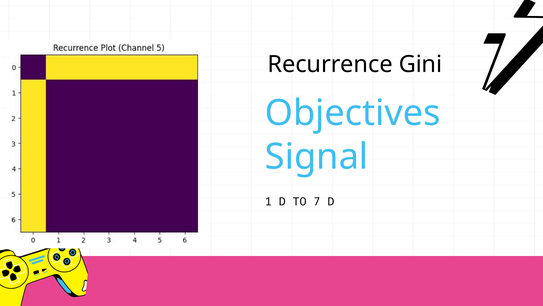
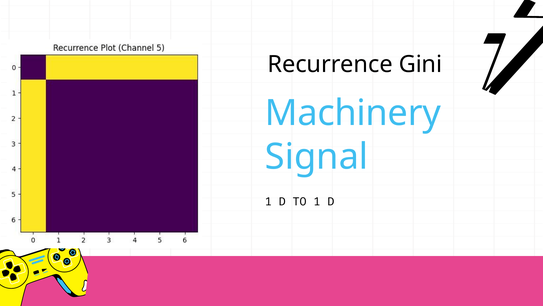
Objectives: Objectives -> Machinery
TO 7: 7 -> 1
